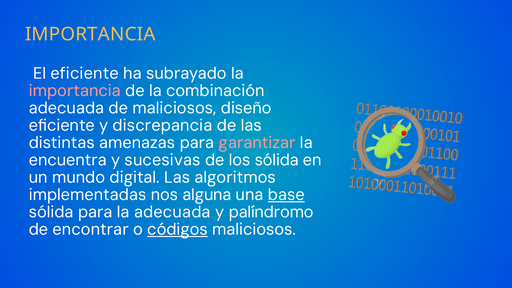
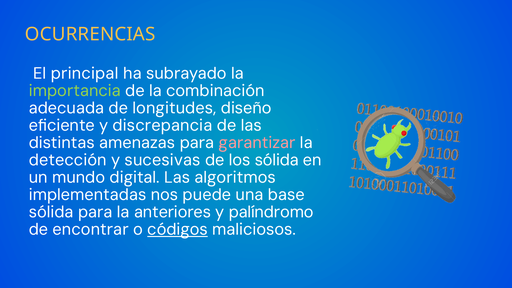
IMPORTANCIA at (90, 34): IMPORTANCIA -> OCURRENCIAS
El eficiente: eficiente -> principal
importancia at (75, 91) colour: pink -> light green
de maliciosos: maliciosos -> longitudes
encuentra: encuentra -> detección
alguna: alguna -> puede
base underline: present -> none
la adecuada: adecuada -> anteriores
